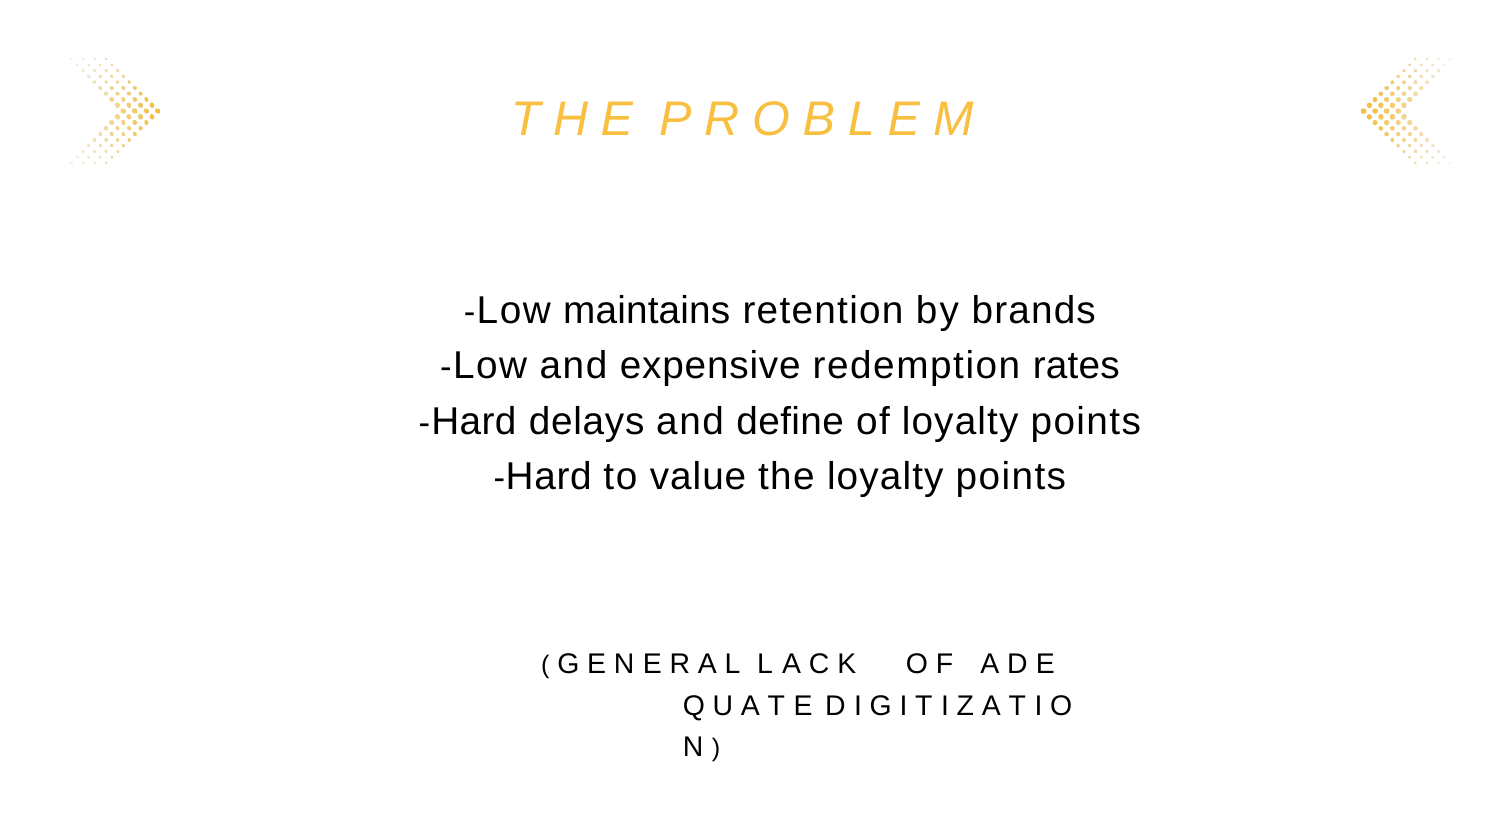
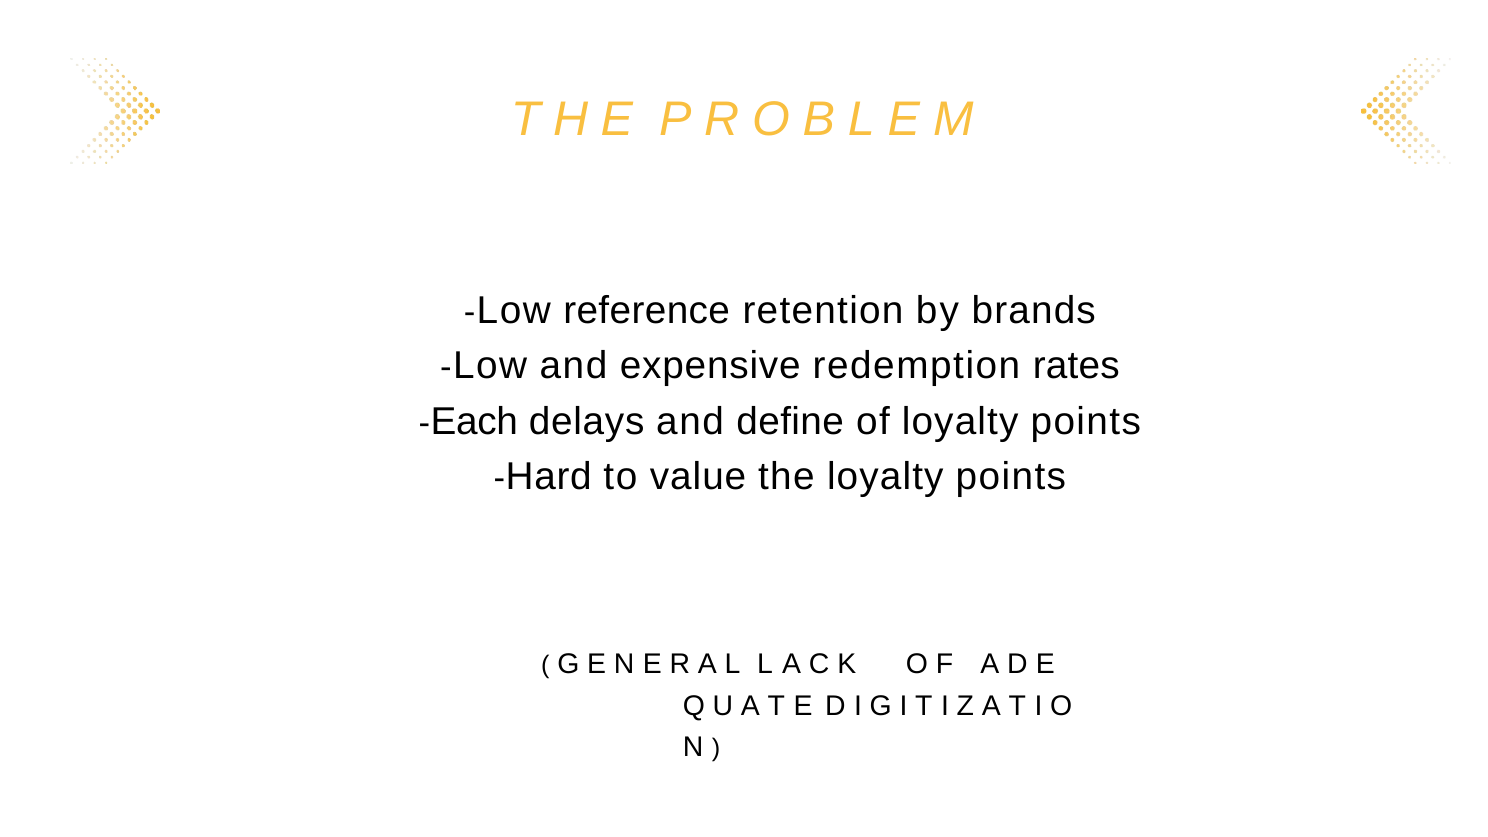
maintains: maintains -> reference
Hard at (474, 421): Hard -> Each
